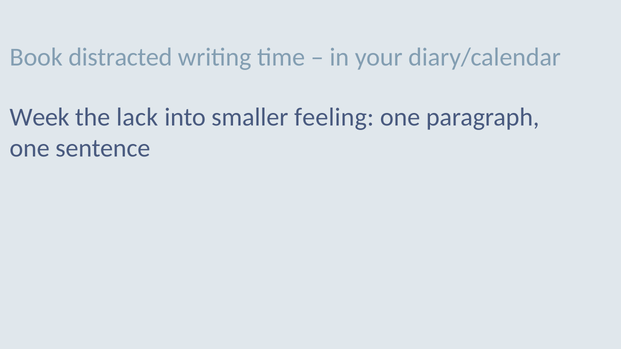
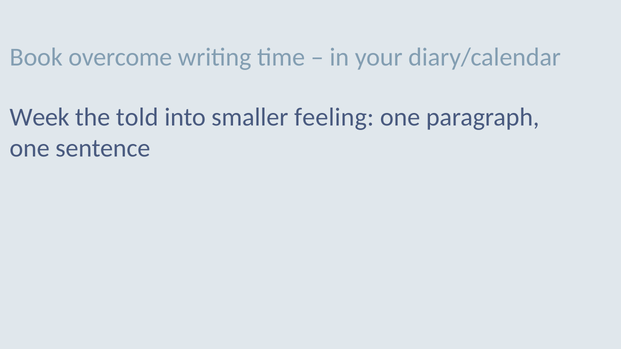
distracted: distracted -> overcome
lack: lack -> told
